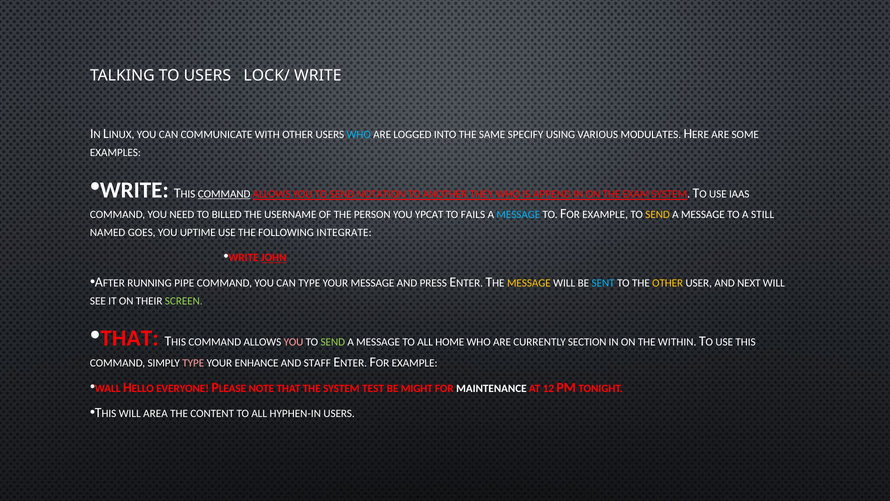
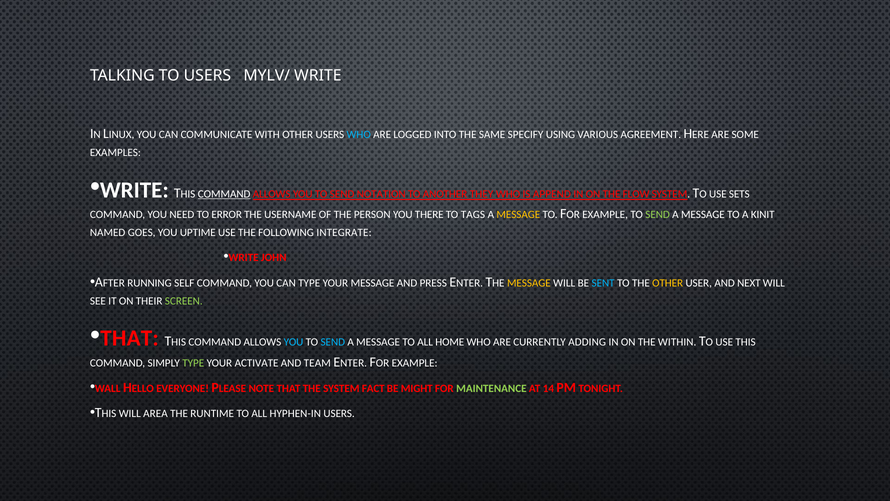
LOCK/: LOCK/ -> MYLV/
MODULATES: MODULATES -> AGREEMENT
EXAM: EXAM -> FLOW
IAAS: IAAS -> SETS
BILLED: BILLED -> ERROR
YPCAT: YPCAT -> THERE
FAILS: FAILS -> TAGS
MESSAGE at (518, 215) colour: light blue -> yellow
SEND at (658, 215) colour: yellow -> light green
STILL: STILL -> KINIT
JOHN underline: present -> none
PIPE: PIPE -> SELF
YOU at (294, 342) colour: pink -> light blue
SEND at (333, 342) colour: light green -> light blue
SECTION: SECTION -> ADDING
TYPE at (193, 363) colour: pink -> light green
ENHANCE: ENHANCE -> ACTIVATE
STAFF: STAFF -> TEAM
TEST: TEST -> FACT
MAINTENANCE colour: white -> light green
12: 12 -> 14
CONTENT: CONTENT -> RUNTIME
